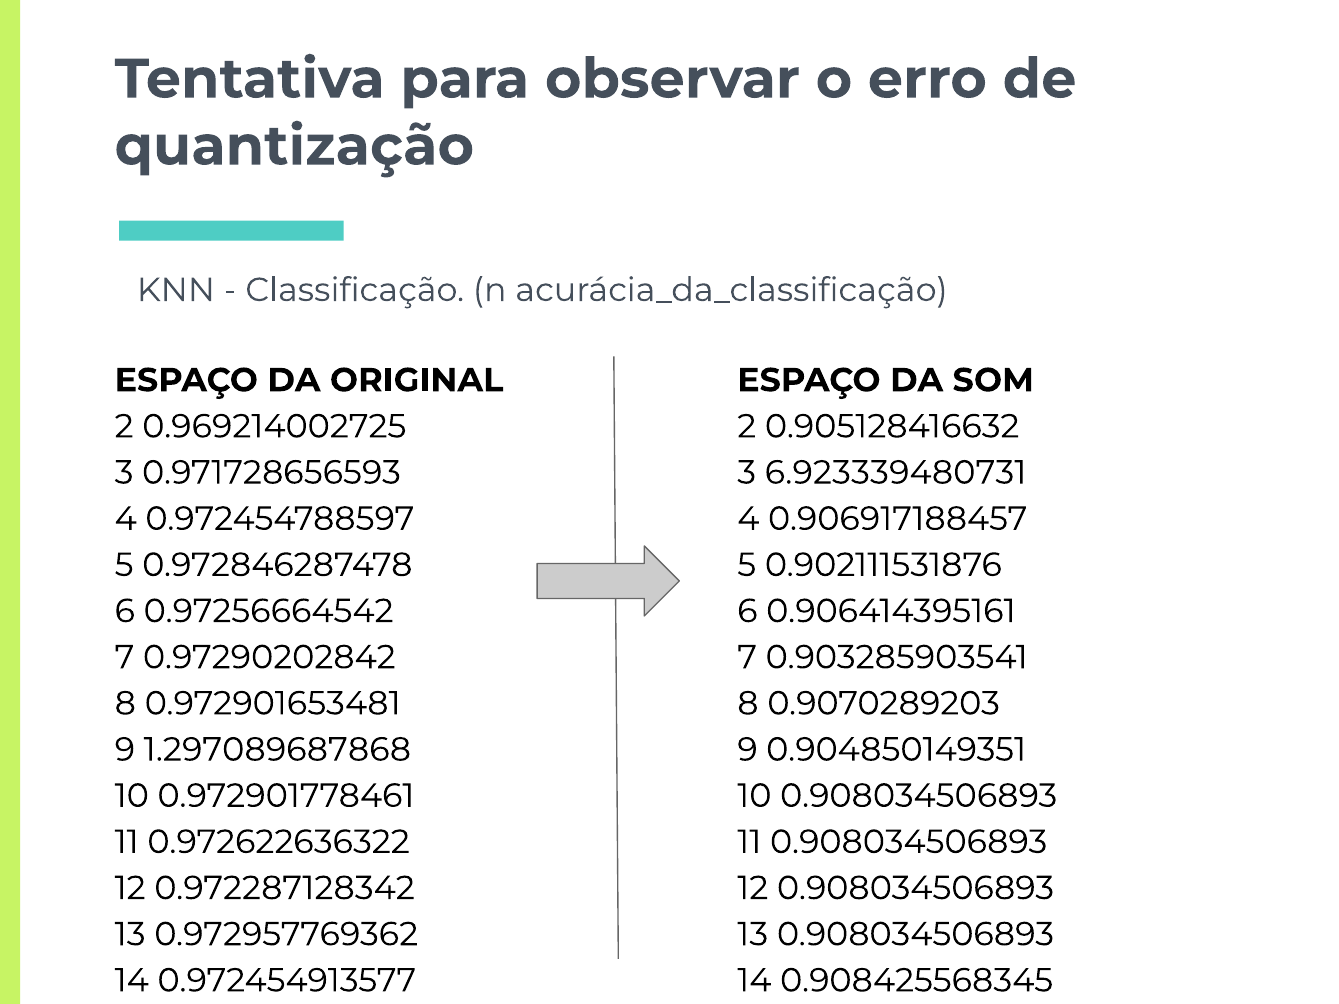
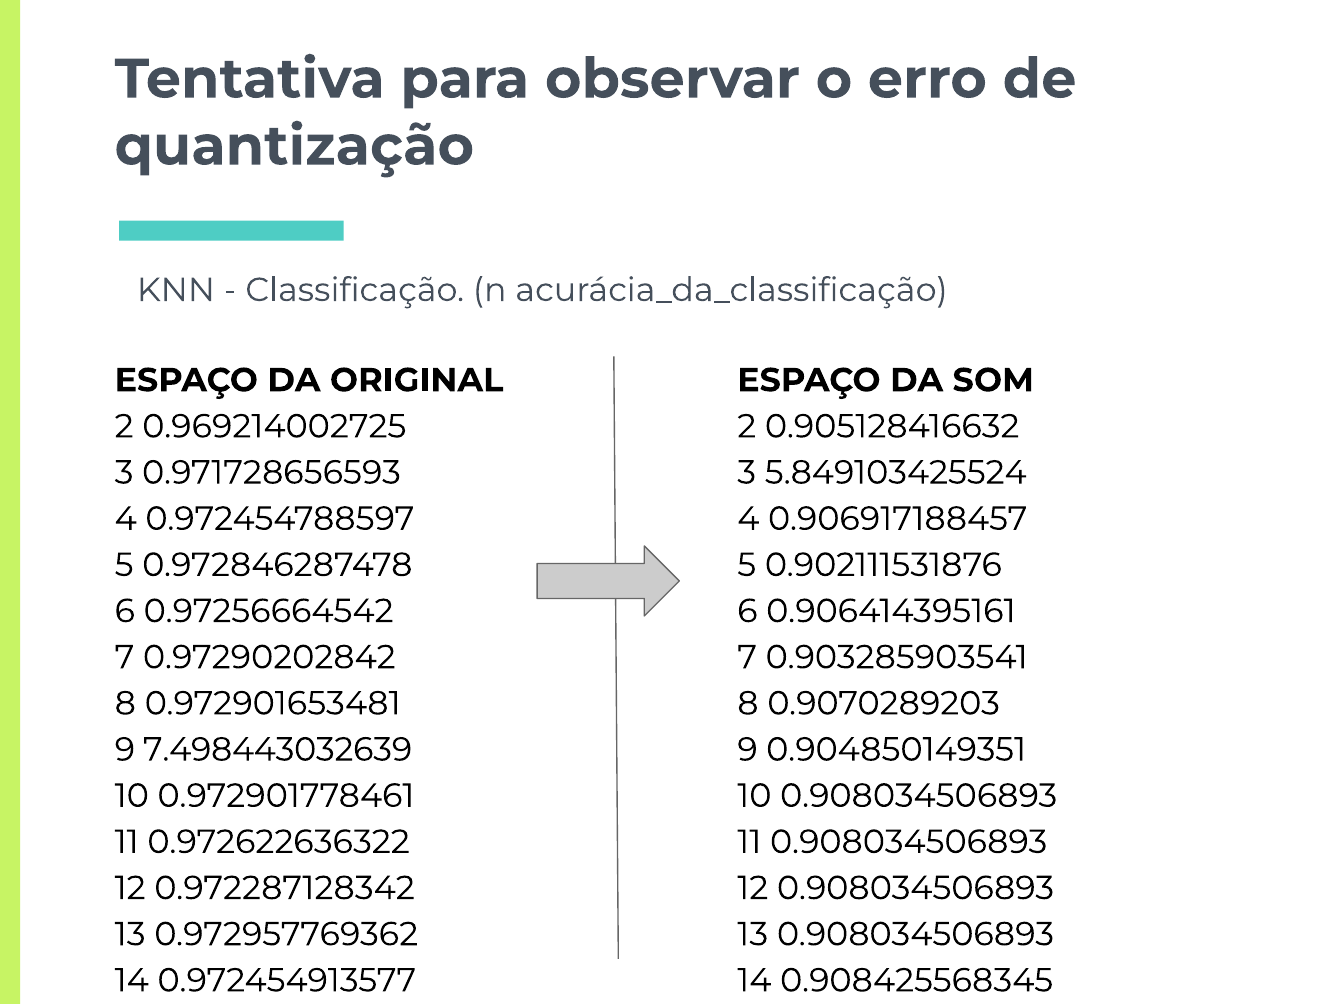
6.923339480731: 6.923339480731 -> 5.849103425524
1.297089687868: 1.297089687868 -> 7.498443032639
